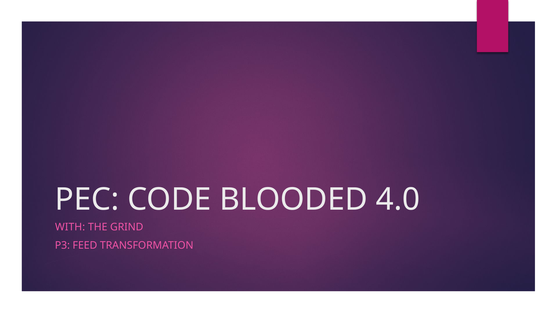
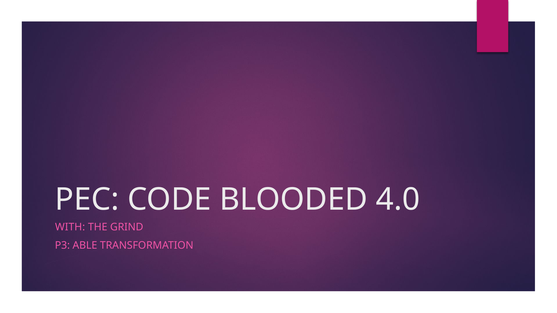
FEED: FEED -> ABLE
